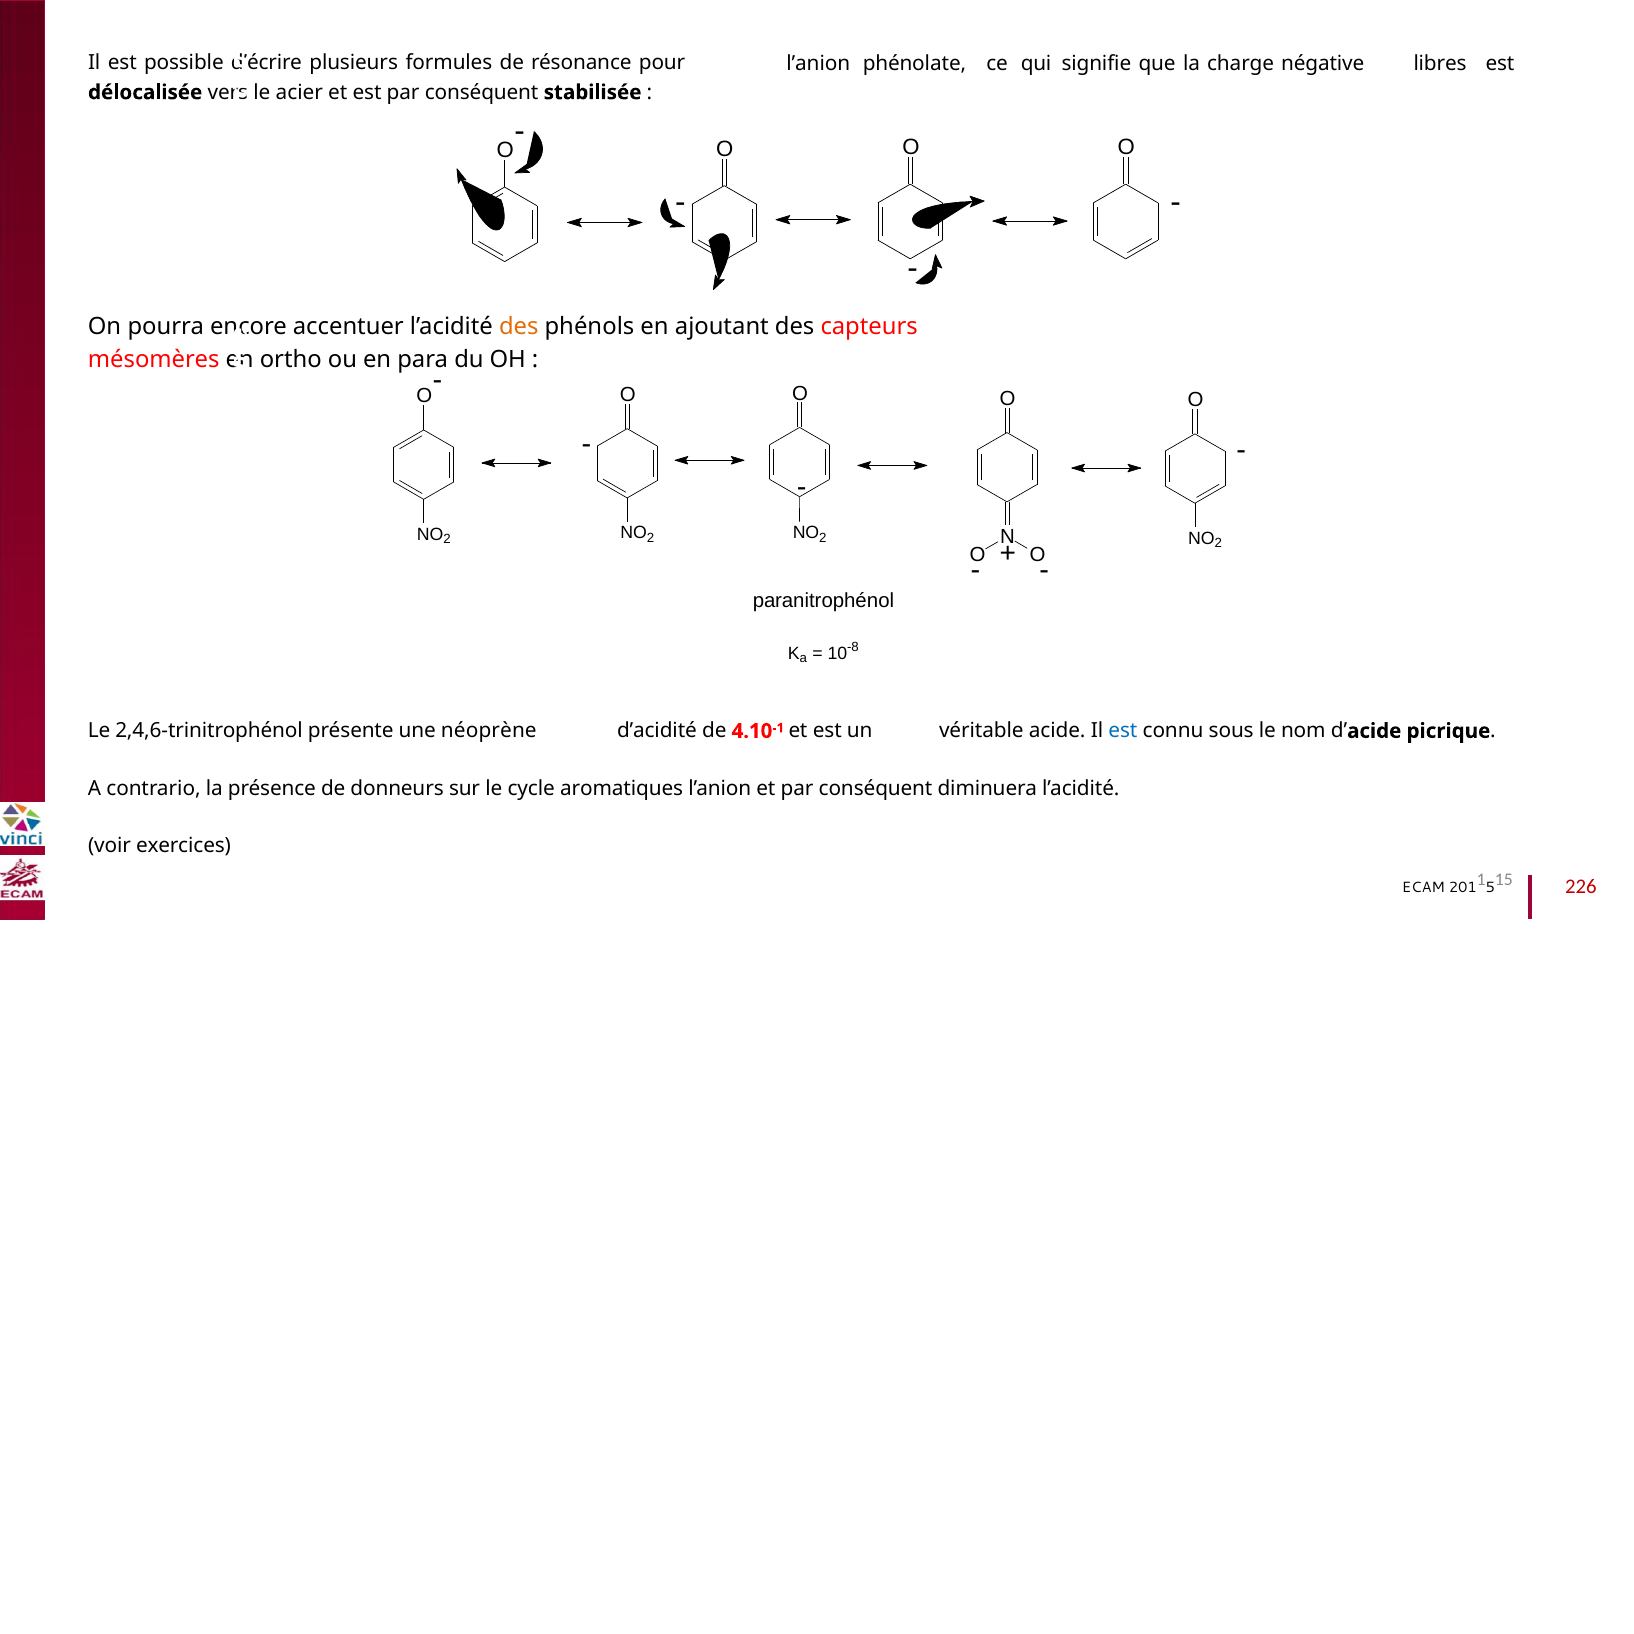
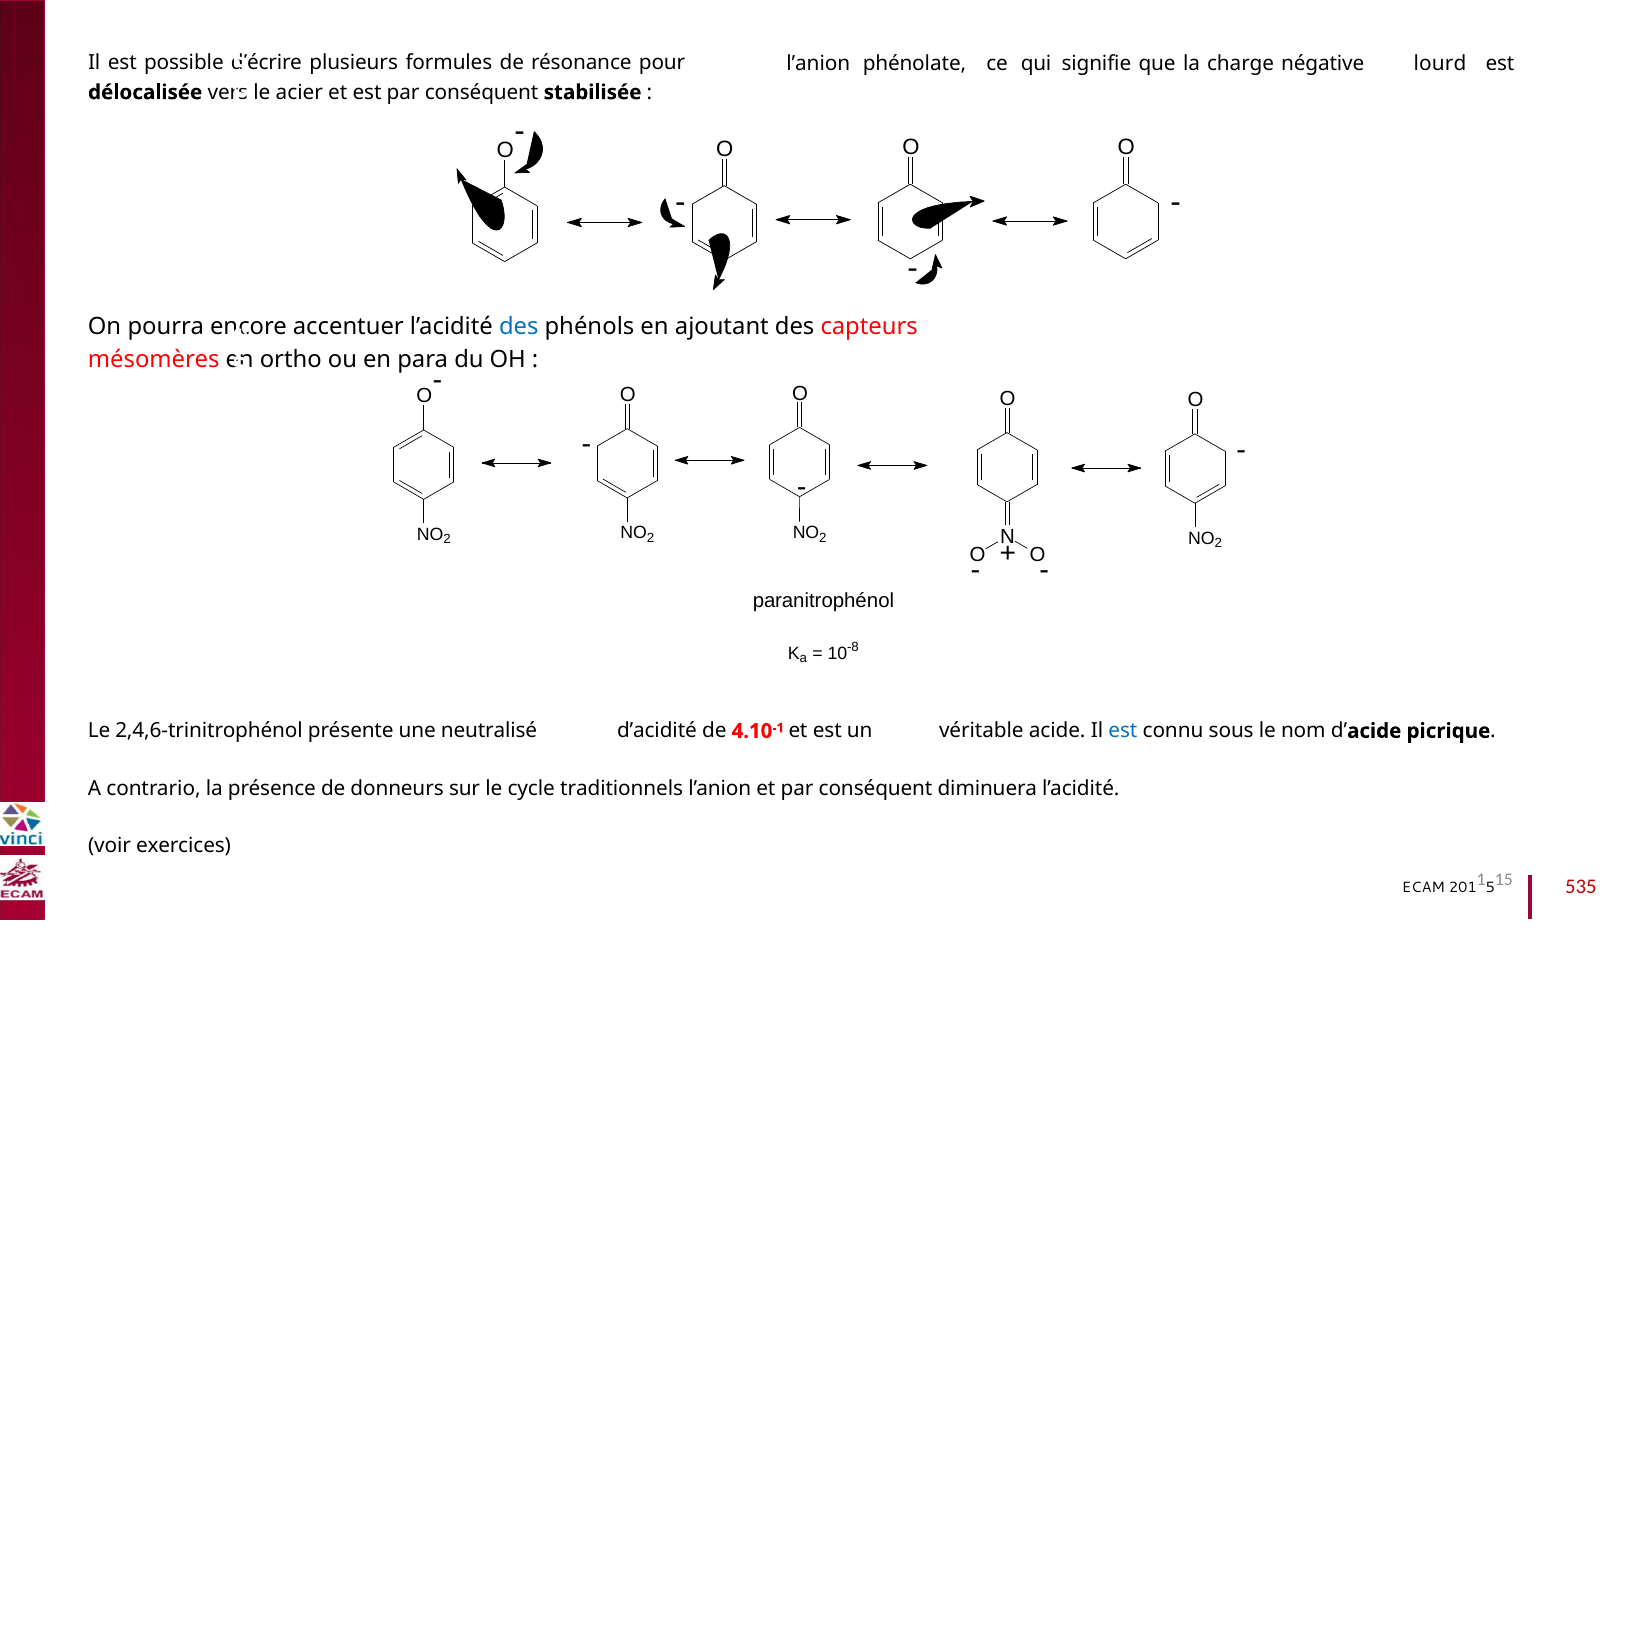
libres: libres -> lourd
des at (519, 327) colour: orange -> blue
néoprène: néoprène -> neutralisé
aromatiques: aromatiques -> traditionnels
226: 226 -> 535
